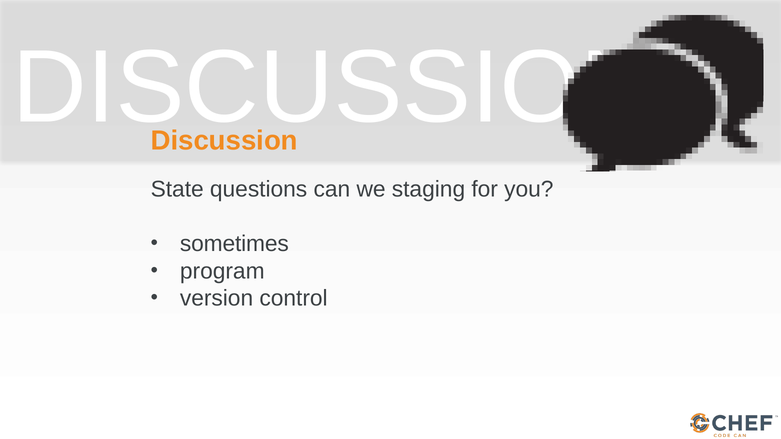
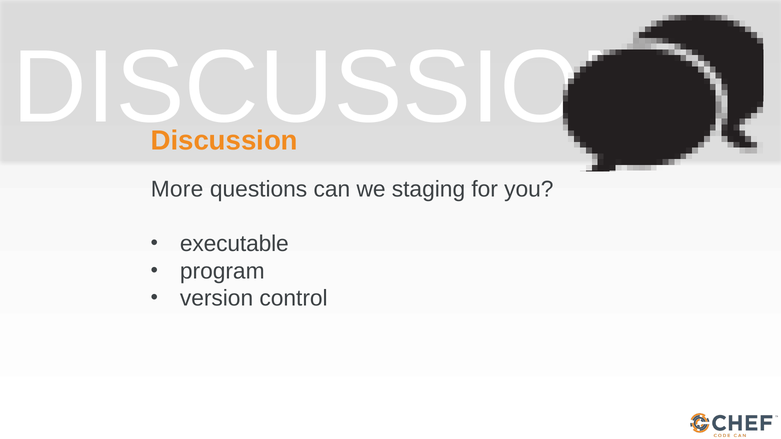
State: State -> More
sometimes: sometimes -> executable
